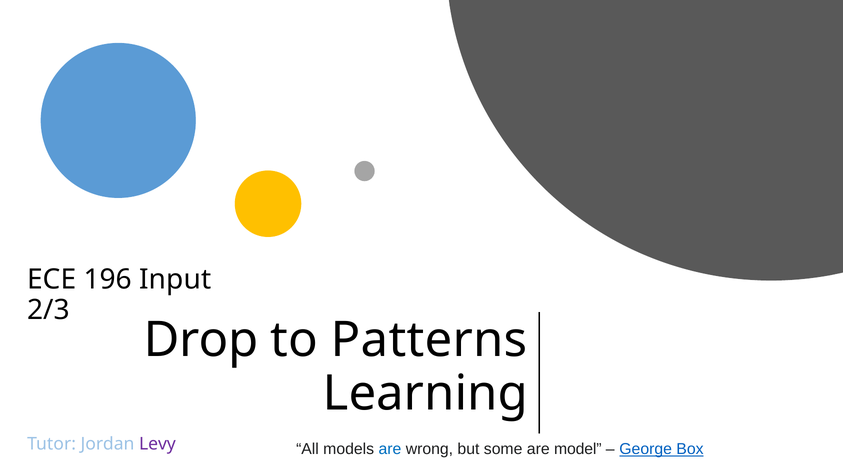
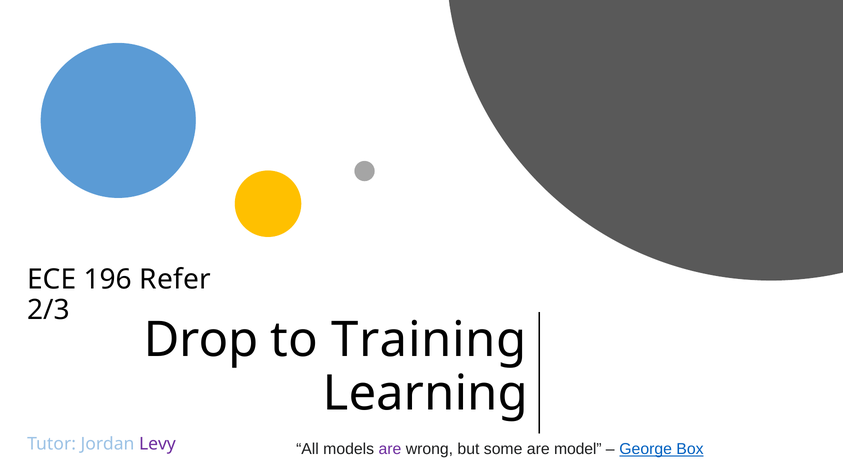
Input: Input -> Refer
Patterns: Patterns -> Training
are at (390, 449) colour: blue -> purple
